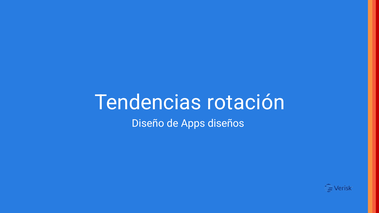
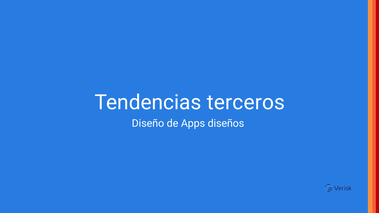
rotación: rotación -> terceros
